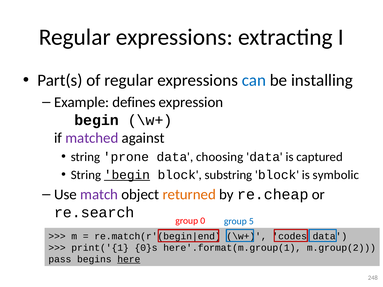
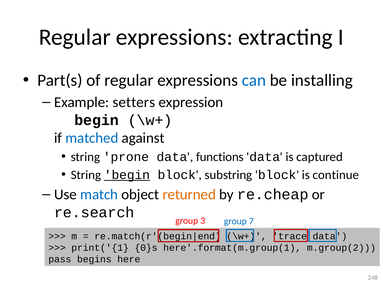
defines: defines -> setters
matched colour: purple -> blue
choosing: choosing -> functions
symbolic: symbolic -> continue
match colour: purple -> blue
0: 0 -> 3
5: 5 -> 7
codes: codes -> trace
here underline: present -> none
